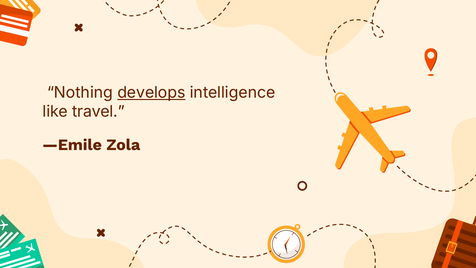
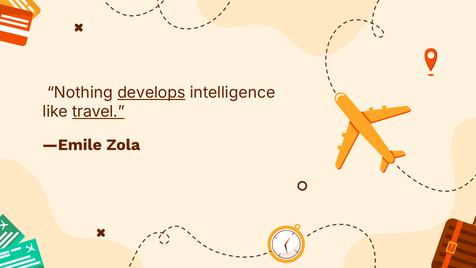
travel underline: none -> present
